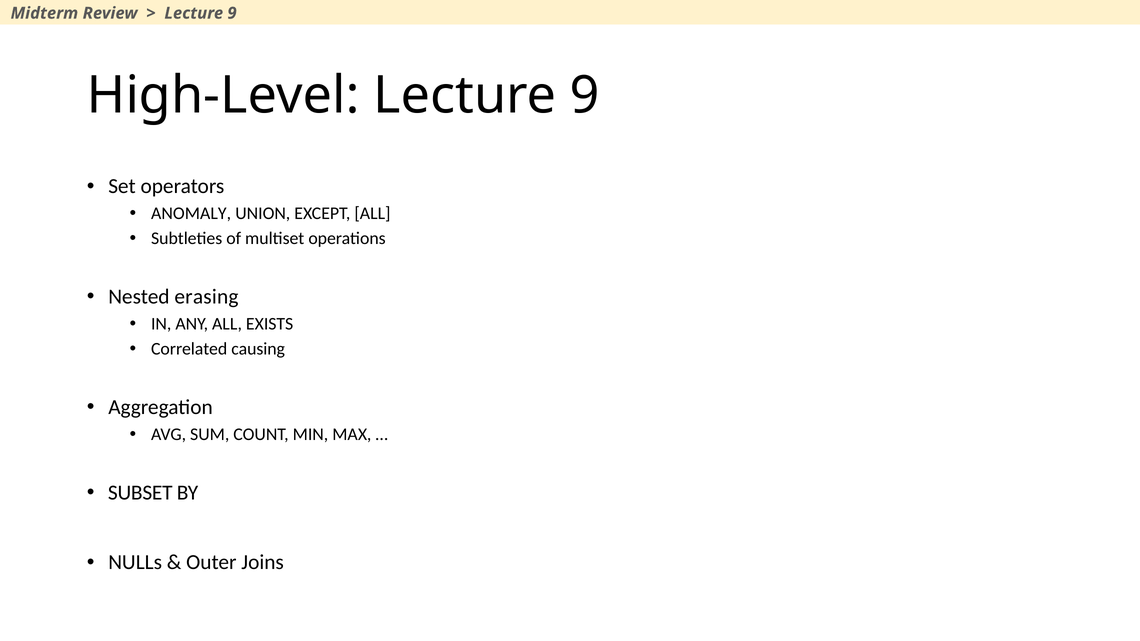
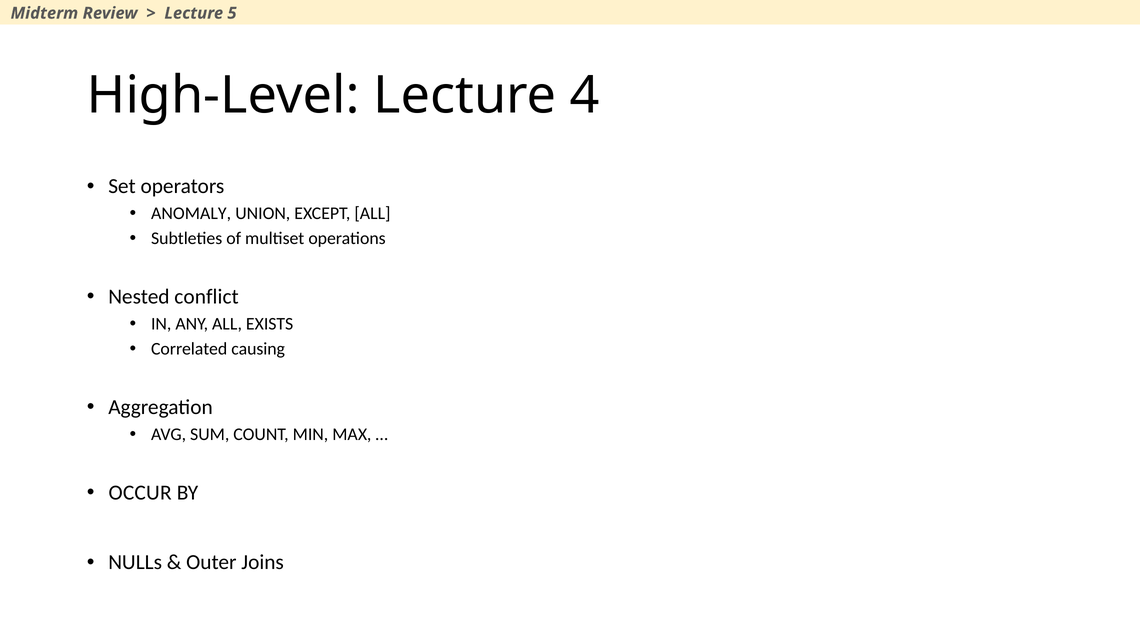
9 at (232, 13): 9 -> 5
High-Level Lecture 9: 9 -> 4
erasing: erasing -> conflict
SUBSET: SUBSET -> OCCUR
